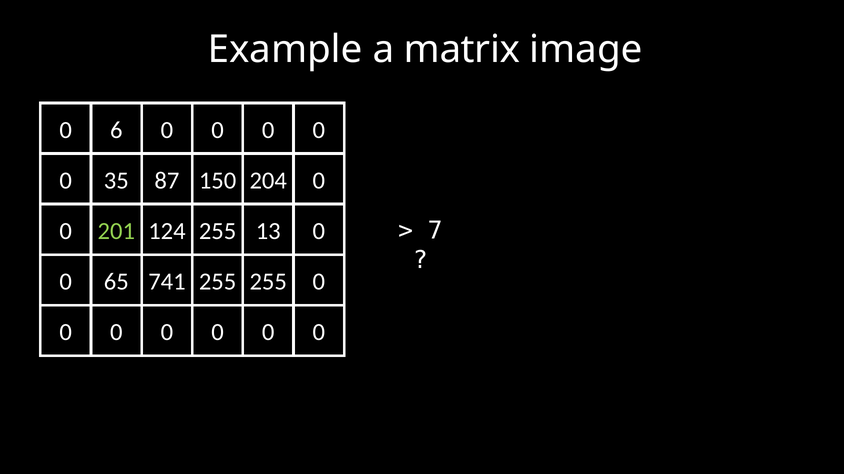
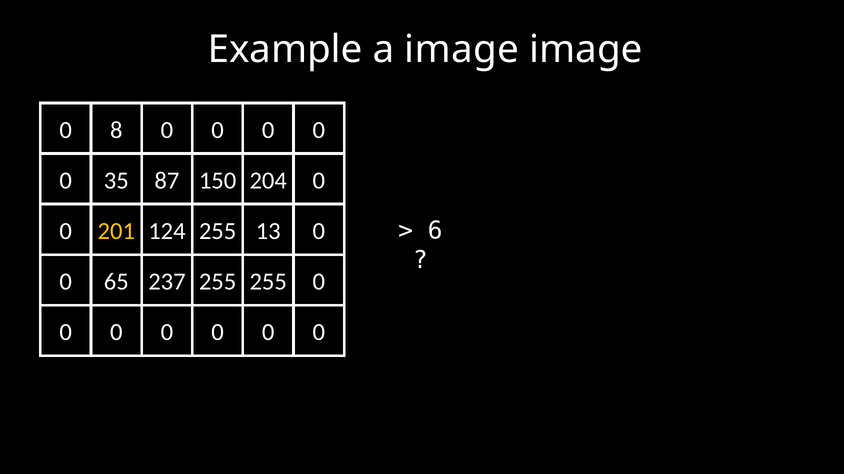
a matrix: matrix -> image
6: 6 -> 8
7: 7 -> 6
201 colour: light green -> yellow
741: 741 -> 237
